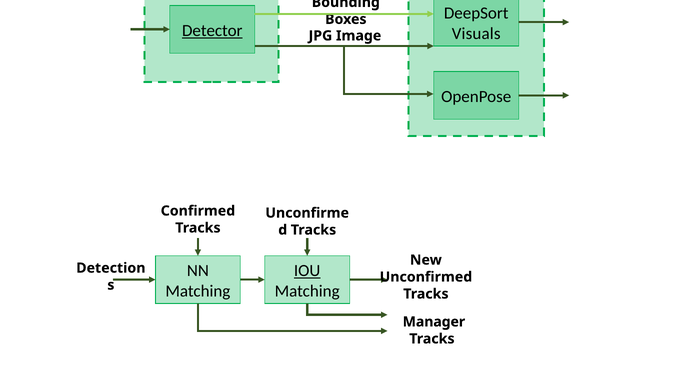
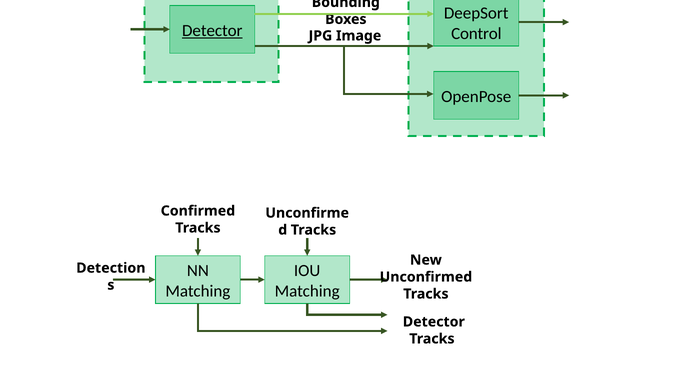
Visuals: Visuals -> Control
IOU underline: present -> none
Manager at (434, 322): Manager -> Detector
